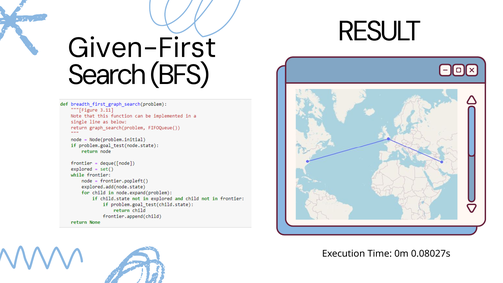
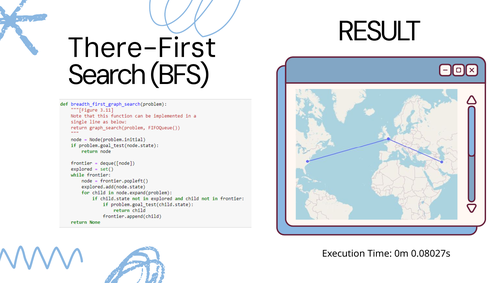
Given-First: Given-First -> There-First
